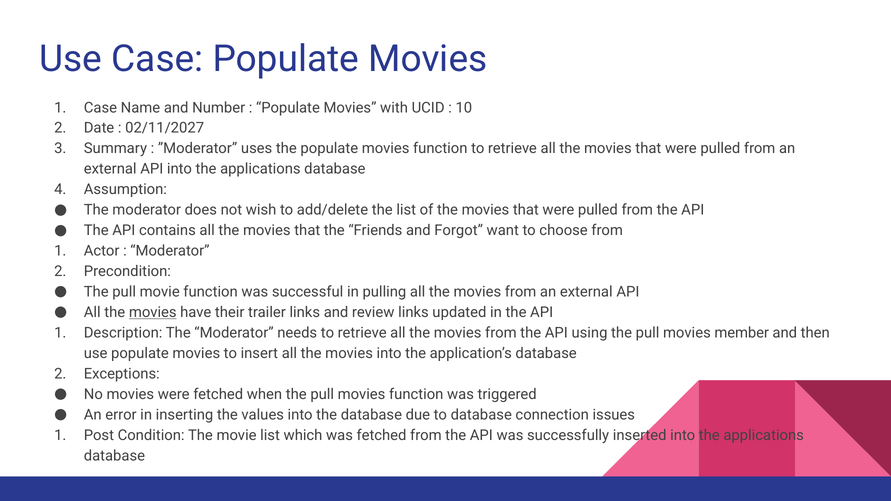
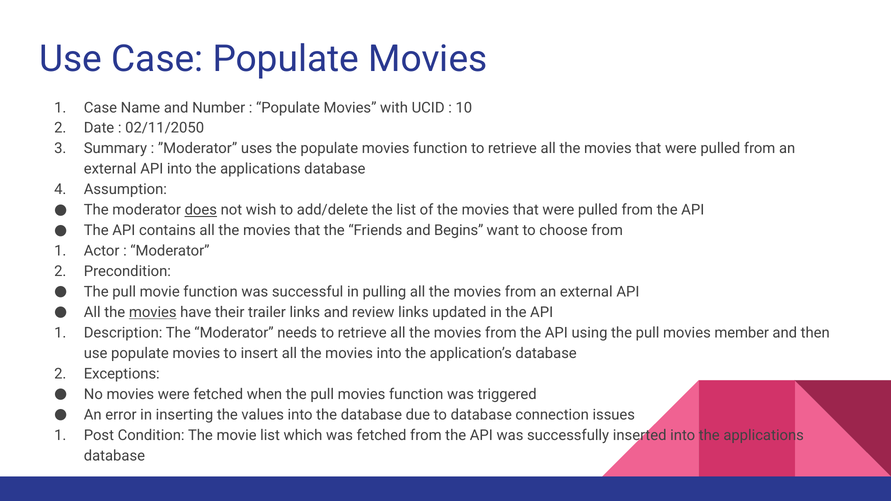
02/11/2027: 02/11/2027 -> 02/11/2050
does underline: none -> present
Forgot: Forgot -> Begins
